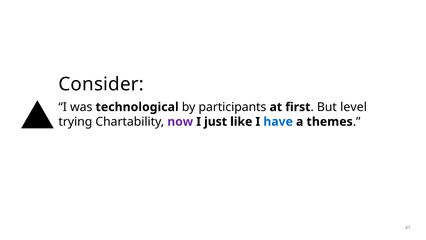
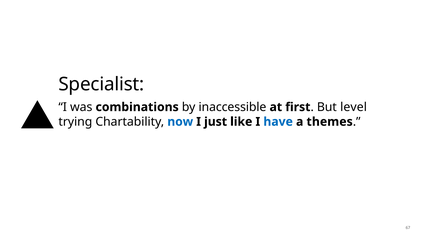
Consider: Consider -> Specialist
technological: technological -> combinations
participants: participants -> inaccessible
now colour: purple -> blue
